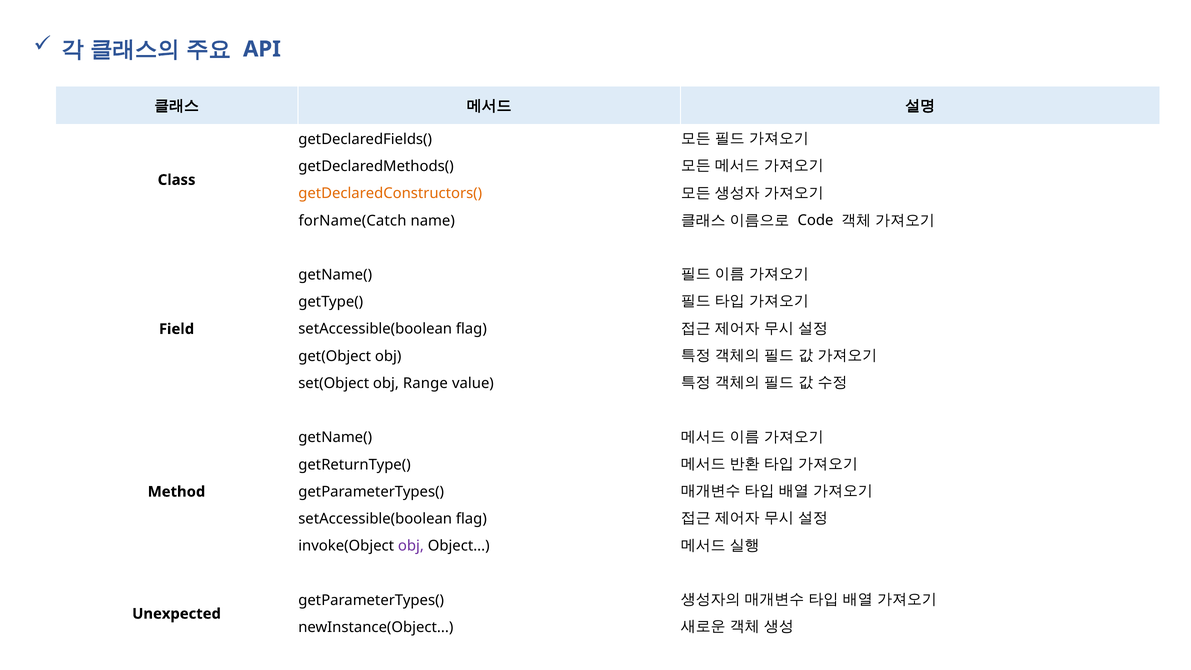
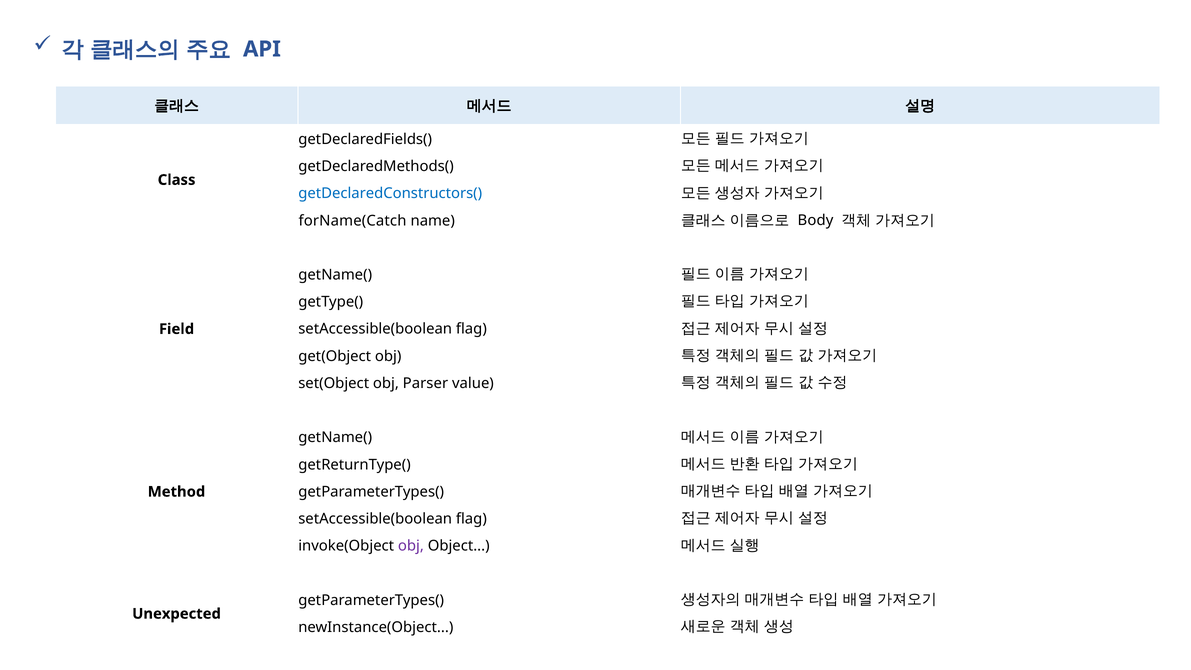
getDeclaredConstructors( colour: orange -> blue
Code: Code -> Body
Range: Range -> Parser
